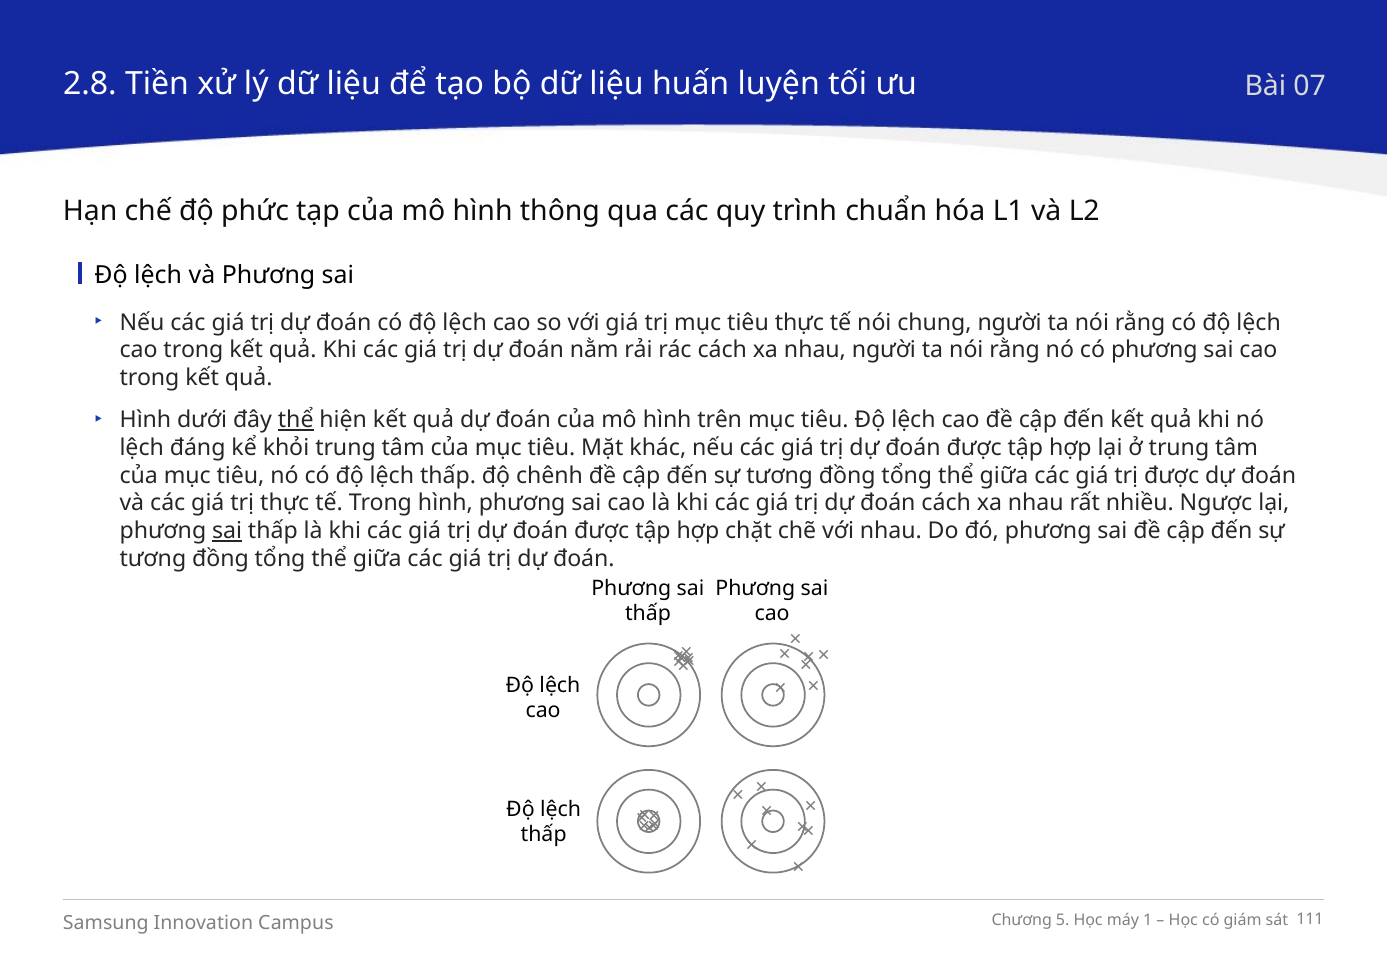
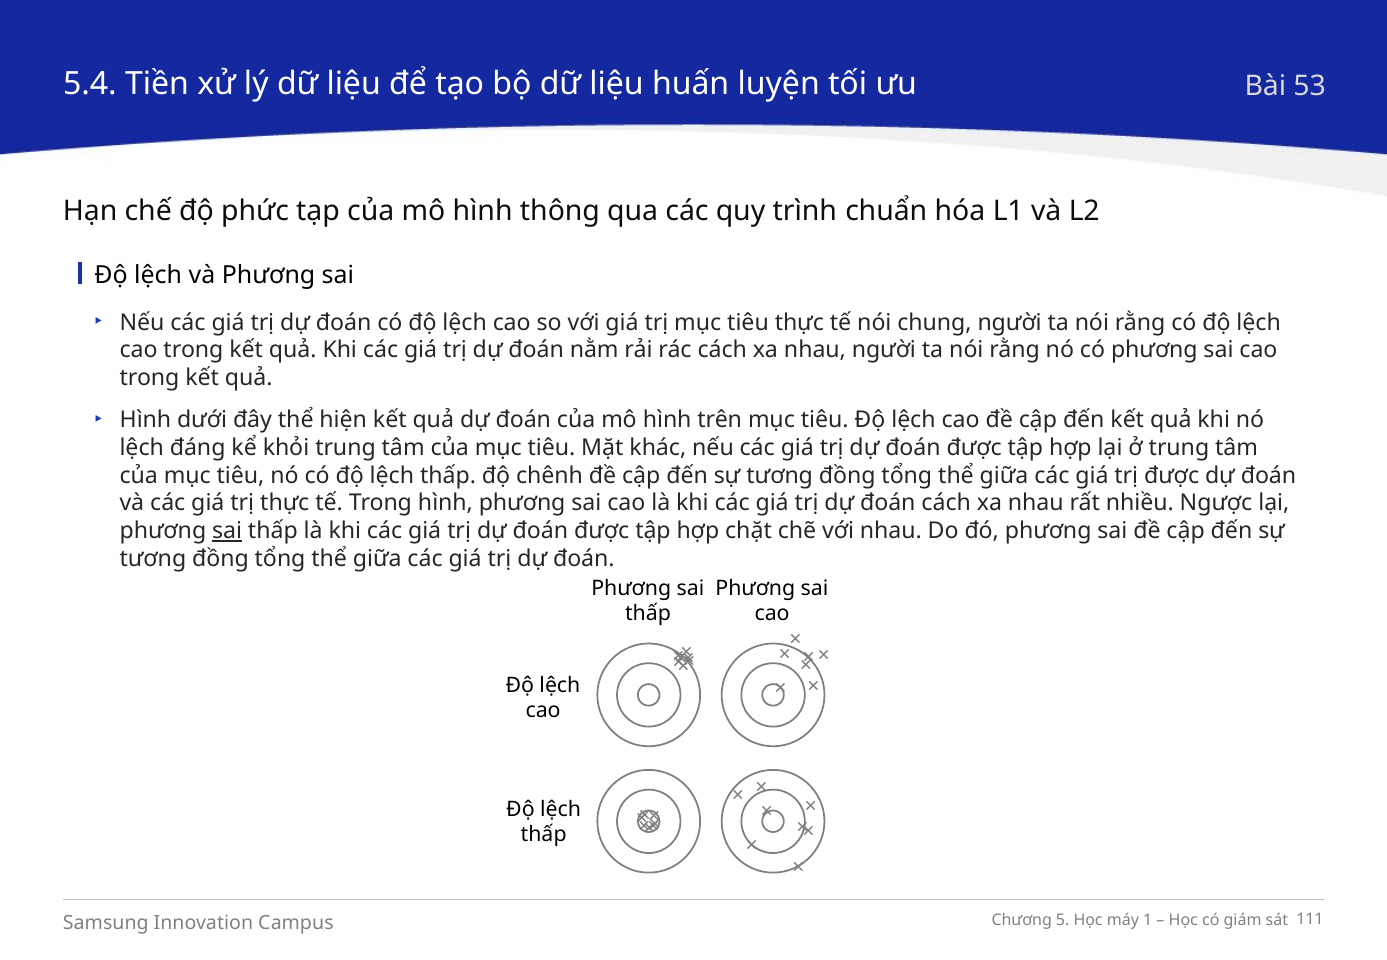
2.8: 2.8 -> 5.4
07: 07 -> 53
thể at (296, 420) underline: present -> none
